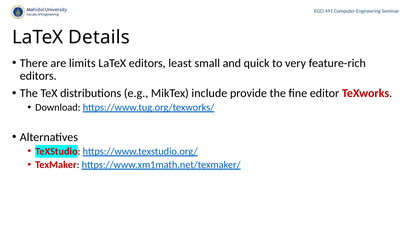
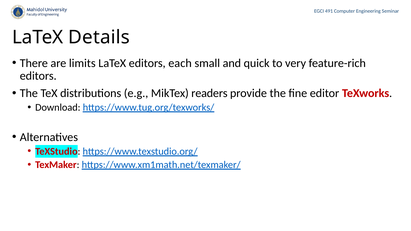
least: least -> each
include: include -> readers
